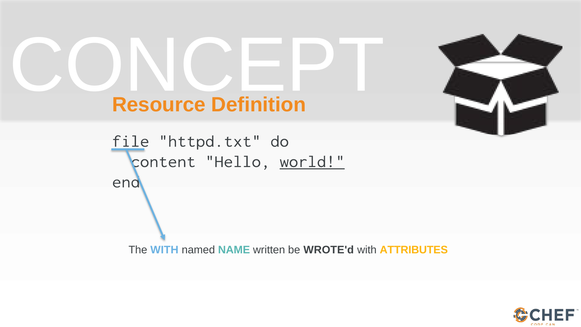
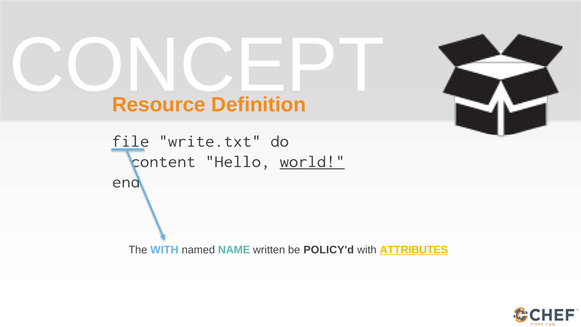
httpd.txt: httpd.txt -> write.txt
WROTE'd: WROTE'd -> POLICY'd
ATTRIBUTES underline: none -> present
